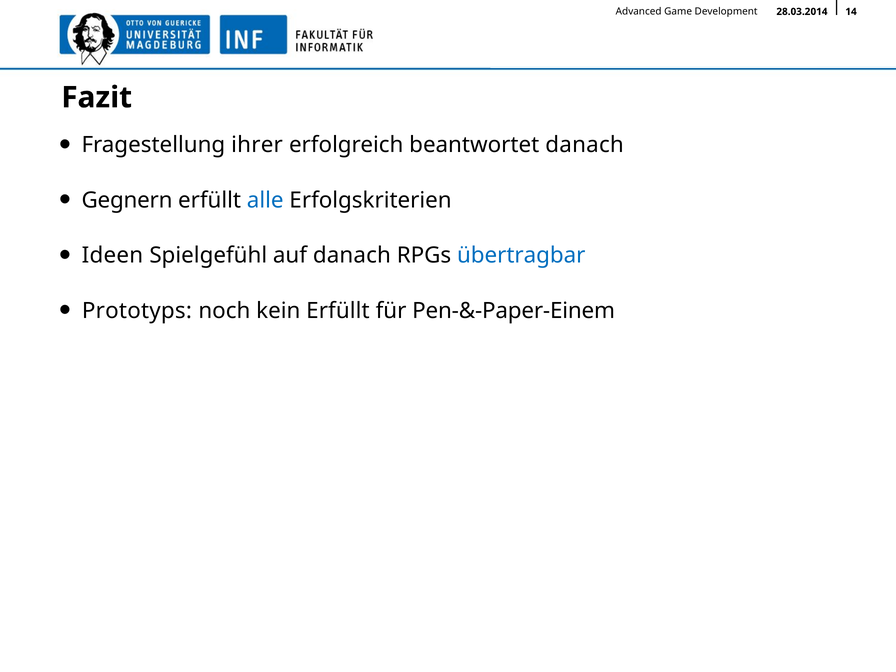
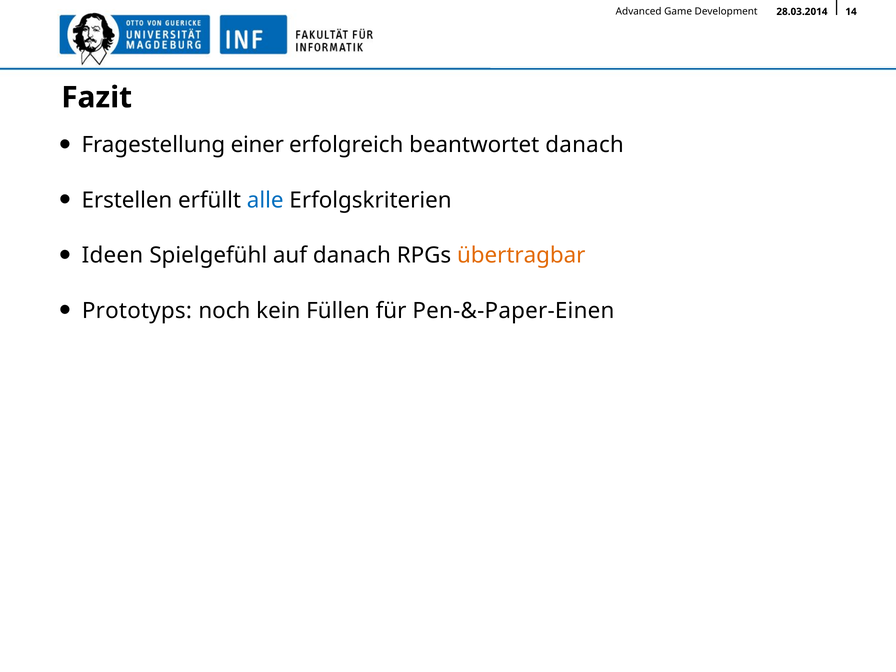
ihrer: ihrer -> einer
Gegnern: Gegnern -> Erstellen
übertragbar colour: blue -> orange
kein Erfüllt: Erfüllt -> Füllen
Pen-&-Paper-Einem: Pen-&-Paper-Einem -> Pen-&-Paper-Einen
